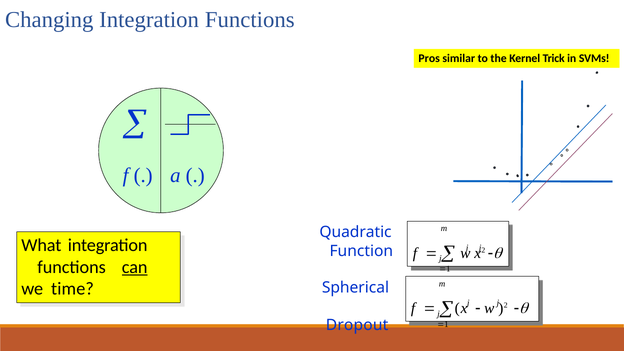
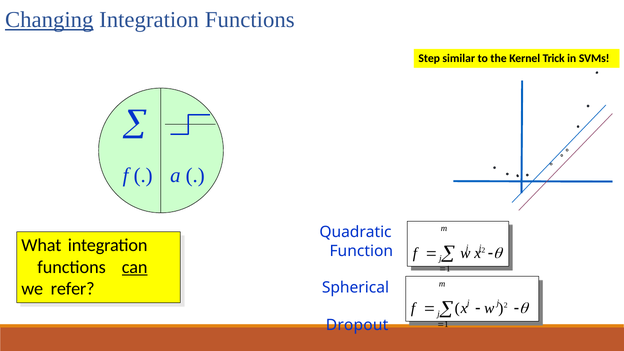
Changing underline: none -> present
Pros: Pros -> Step
time: time -> refer
